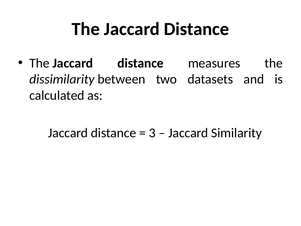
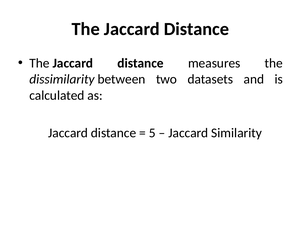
3: 3 -> 5
